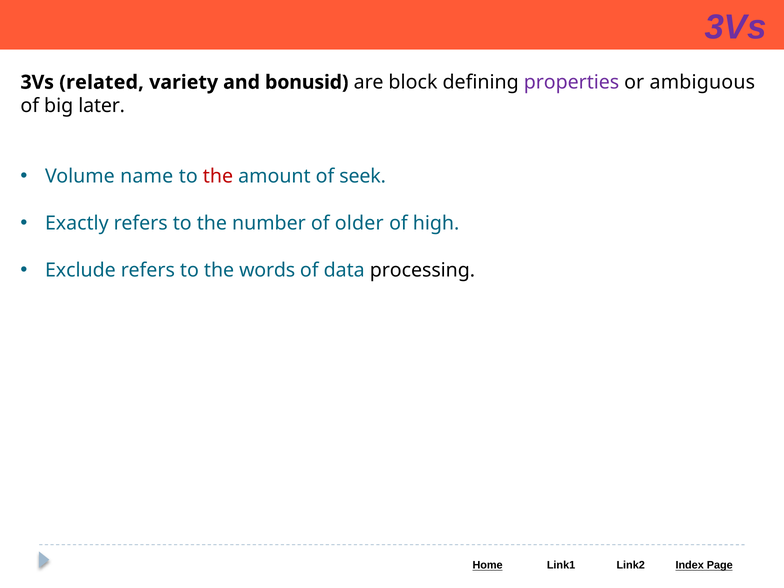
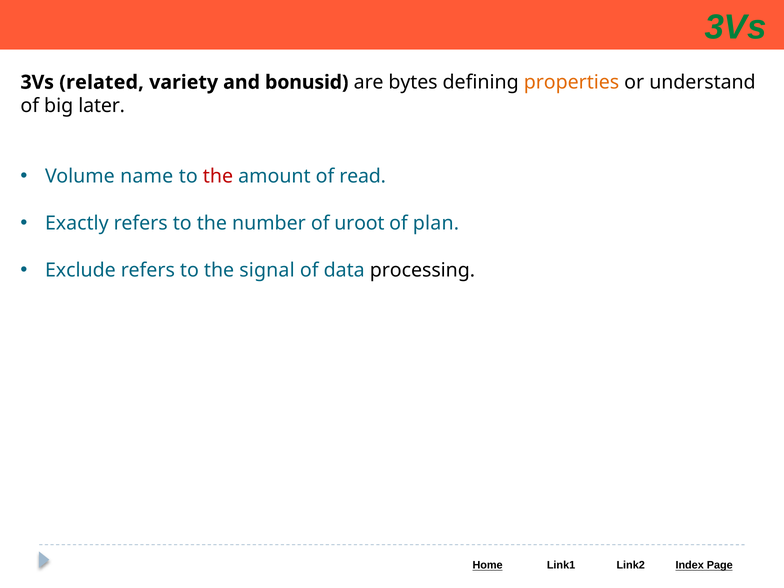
3Vs at (736, 27) colour: purple -> green
block: block -> bytes
properties colour: purple -> orange
ambiguous: ambiguous -> understand
seek: seek -> read
older: older -> uroot
high: high -> plan
words: words -> signal
